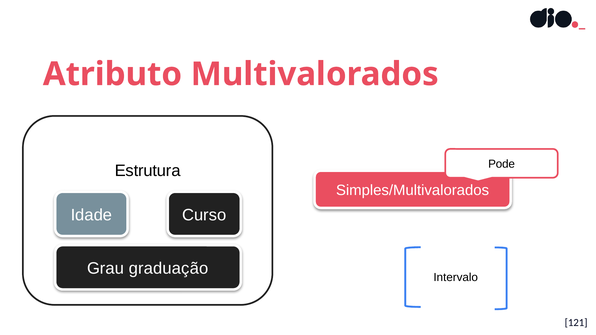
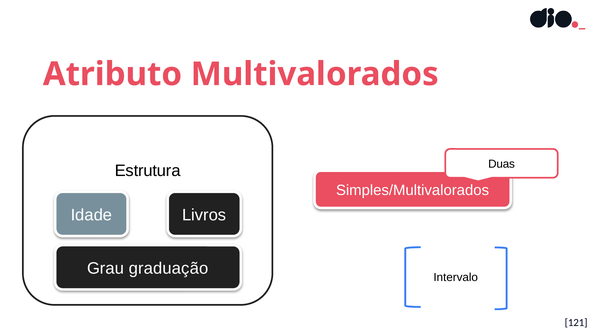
Pode: Pode -> Duas
Curso: Curso -> Livros
